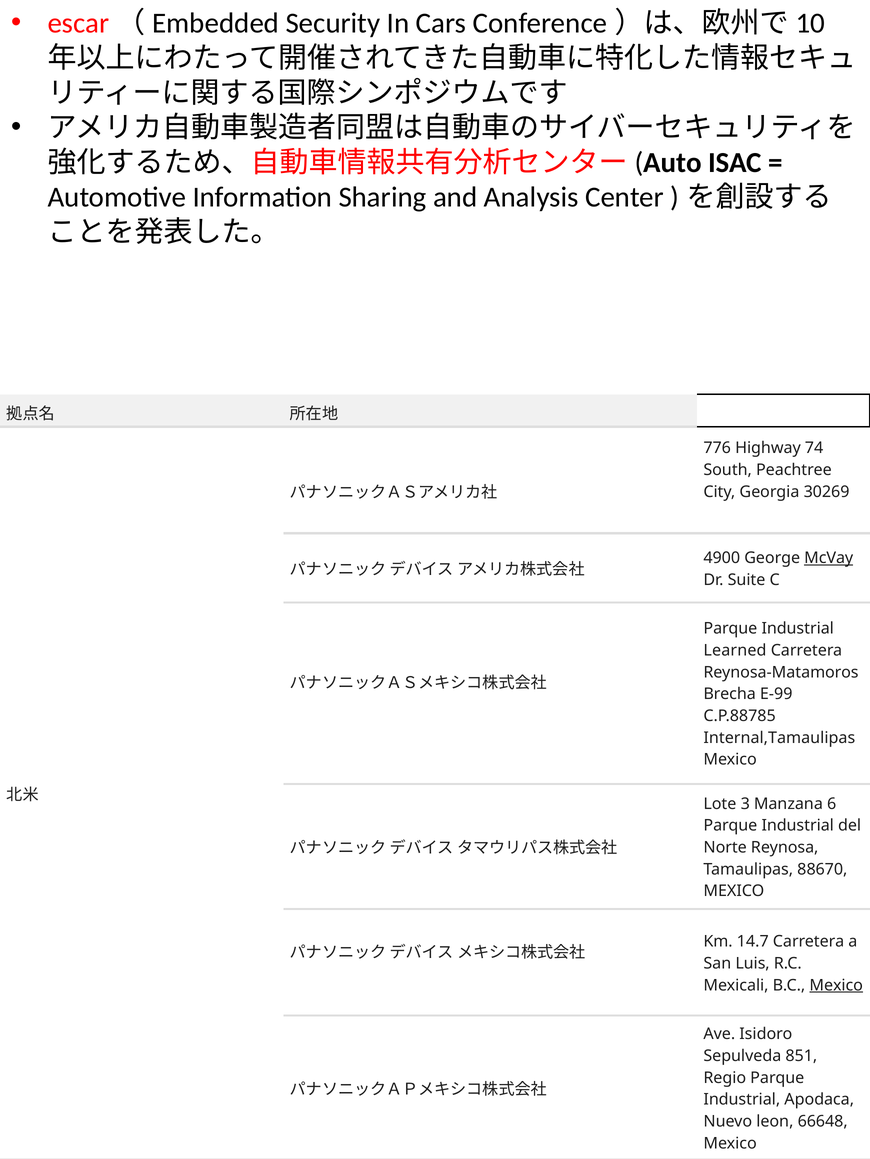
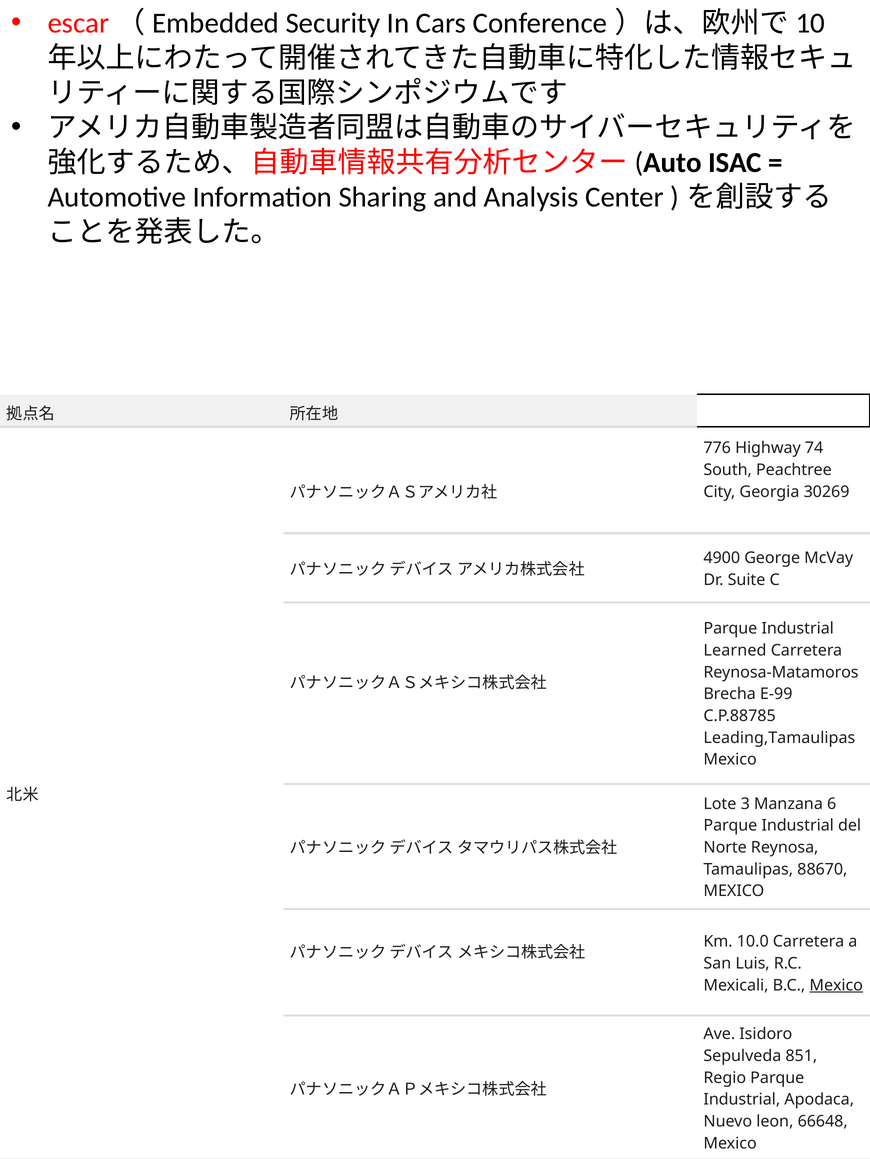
McVay underline: present -> none
Internal,Tamaulipas: Internal,Tamaulipas -> Leading,Tamaulipas
14.7: 14.7 -> 10.0
